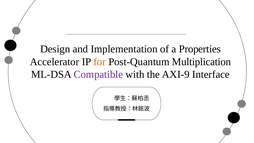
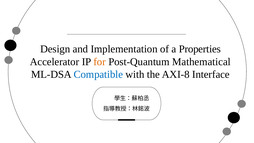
Multiplication: Multiplication -> Mathematical
Compatible colour: purple -> blue
AXI-9: AXI-9 -> AXI-8
